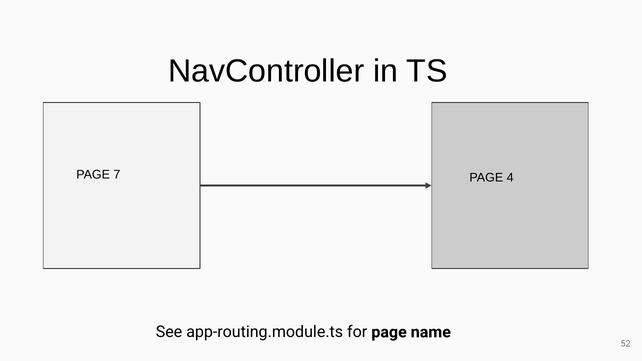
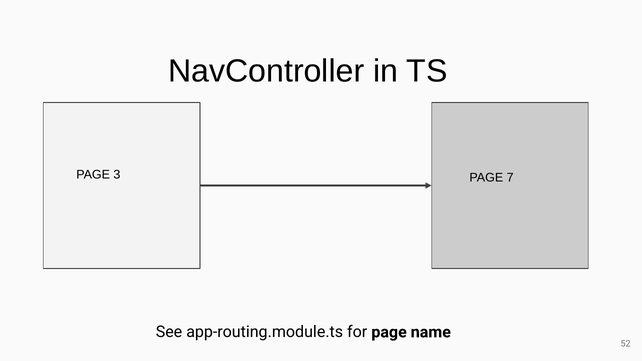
7: 7 -> 3
4: 4 -> 7
